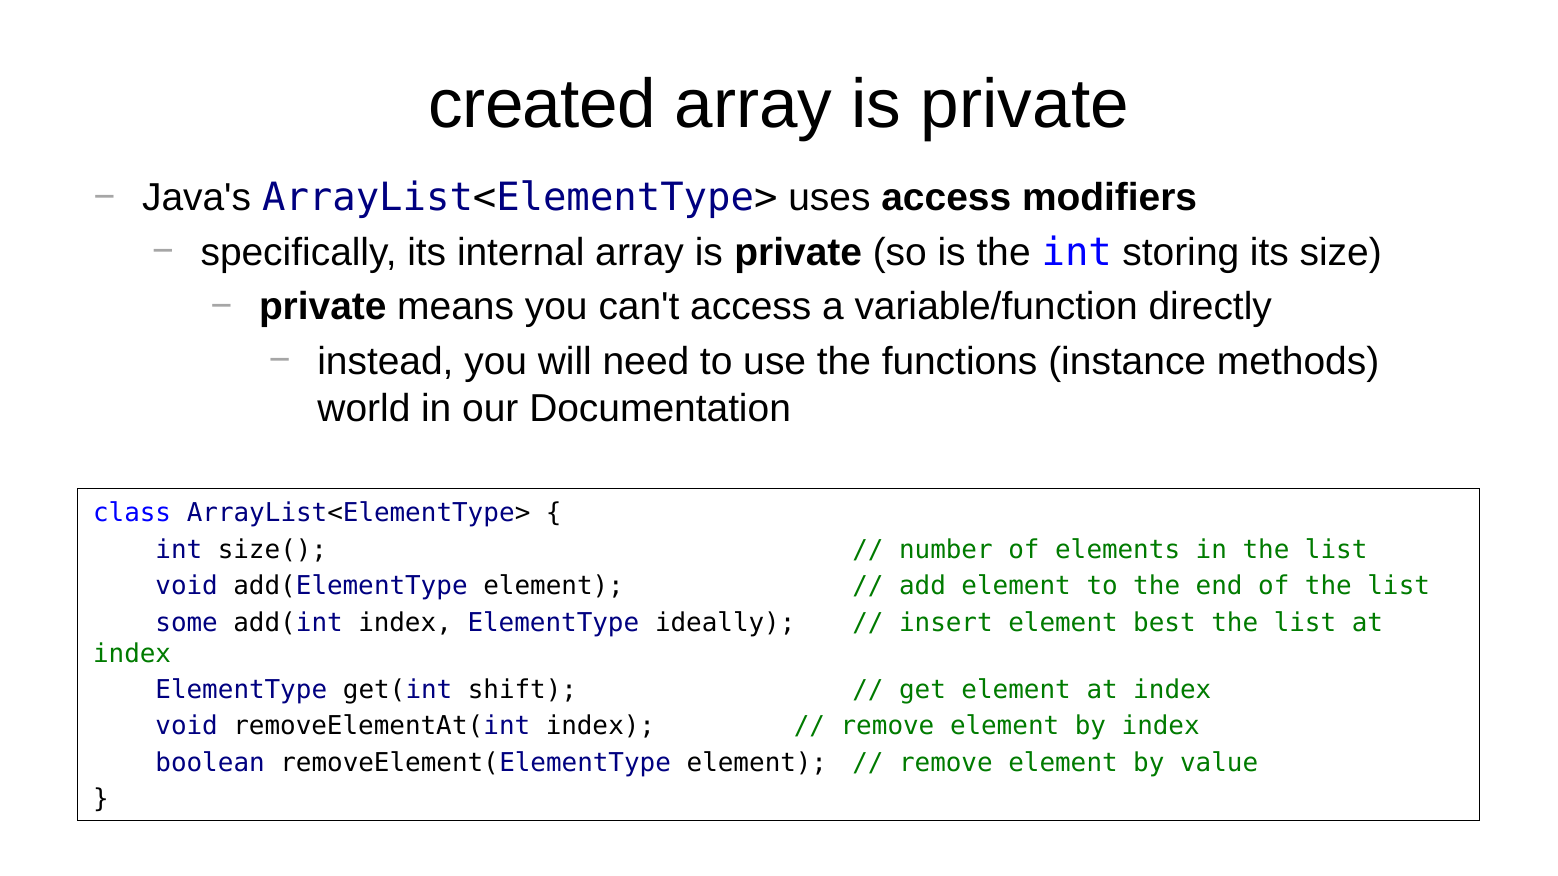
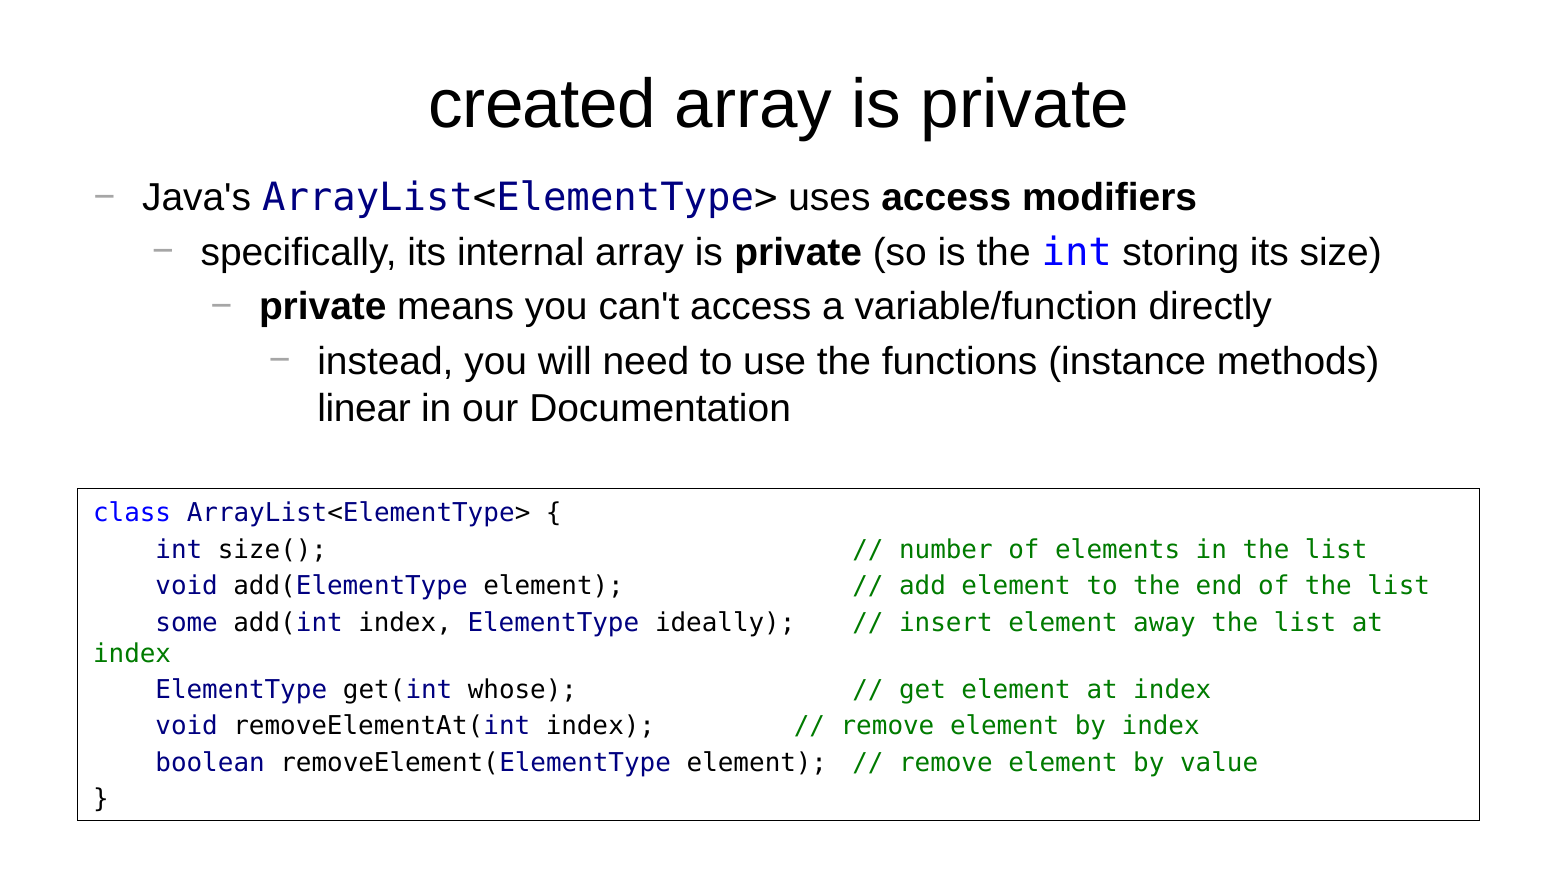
world: world -> linear
best: best -> away
shift: shift -> whose
